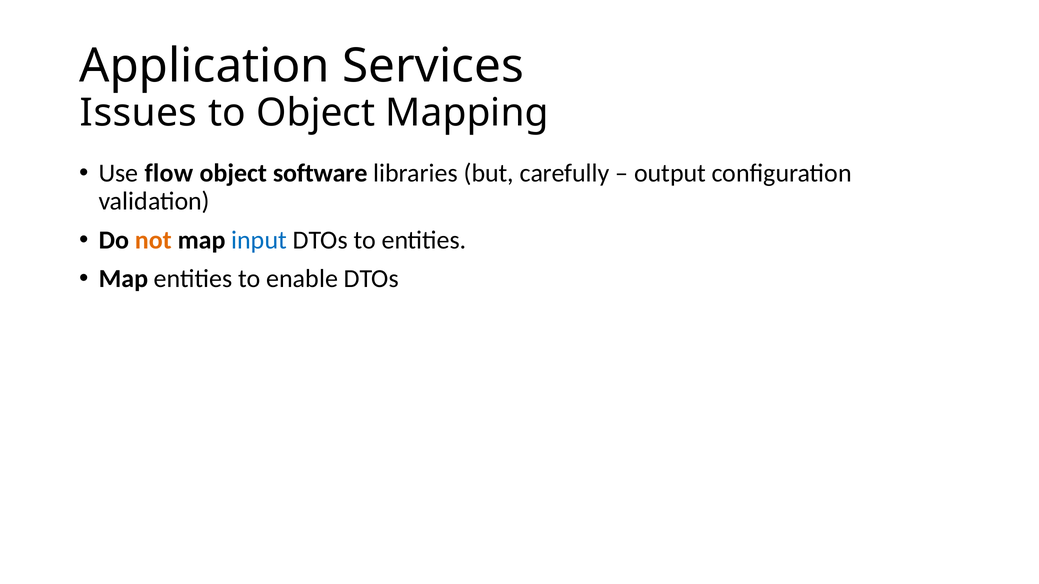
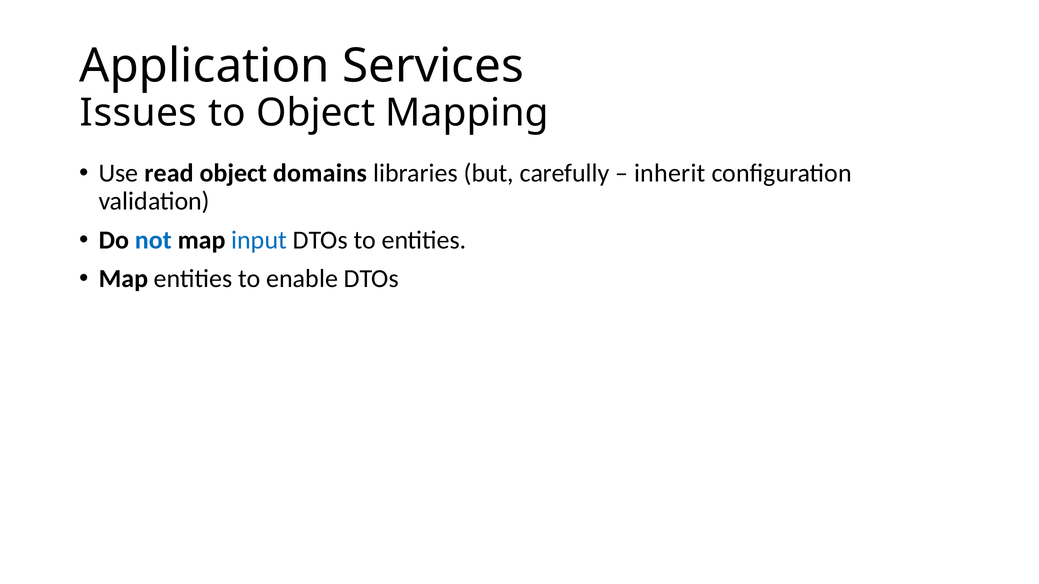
flow: flow -> read
software: software -> domains
output: output -> inherit
not colour: orange -> blue
